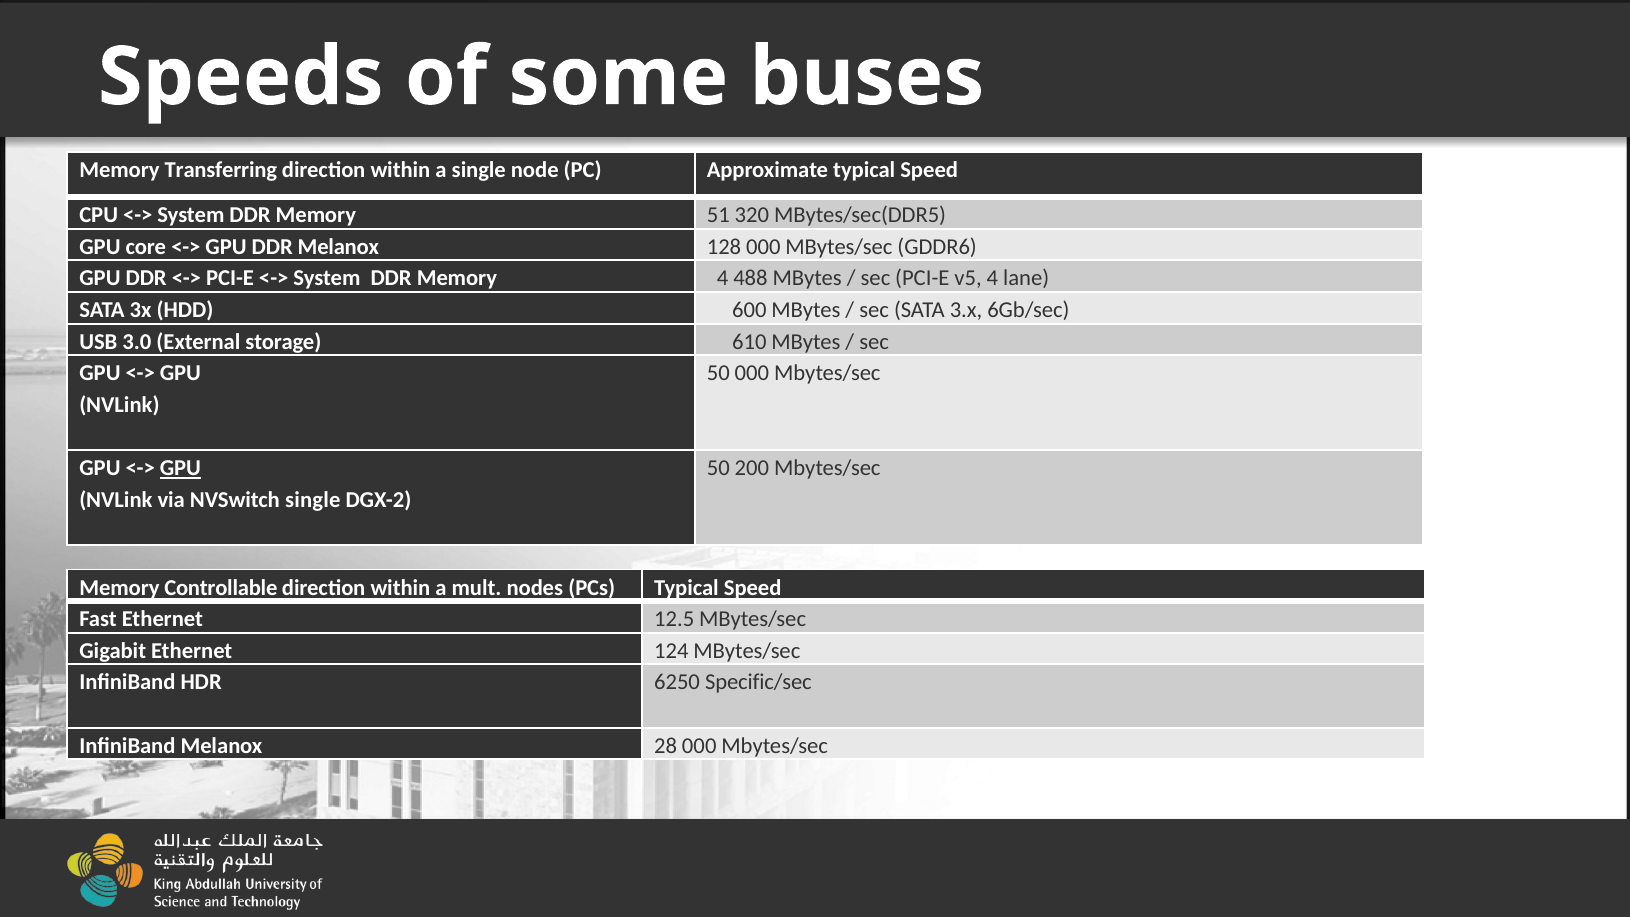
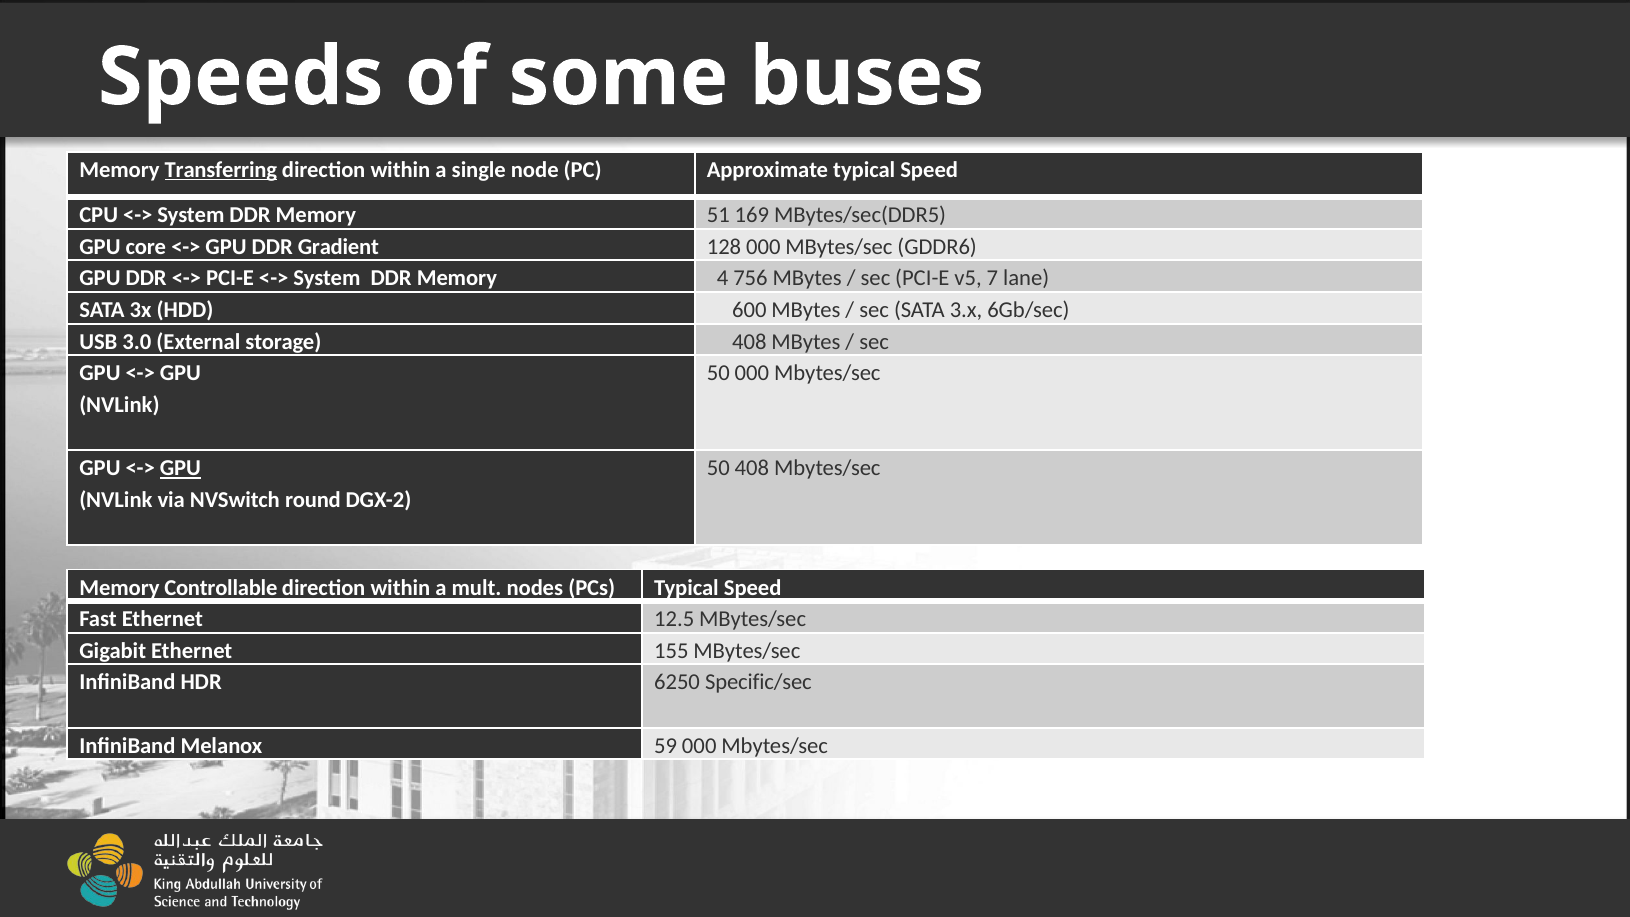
Transferring underline: none -> present
320: 320 -> 169
DDR Melanox: Melanox -> Gradient
488: 488 -> 756
v5 4: 4 -> 7
storage 610: 610 -> 408
50 200: 200 -> 408
NVSwitch single: single -> round
124: 124 -> 155
28: 28 -> 59
